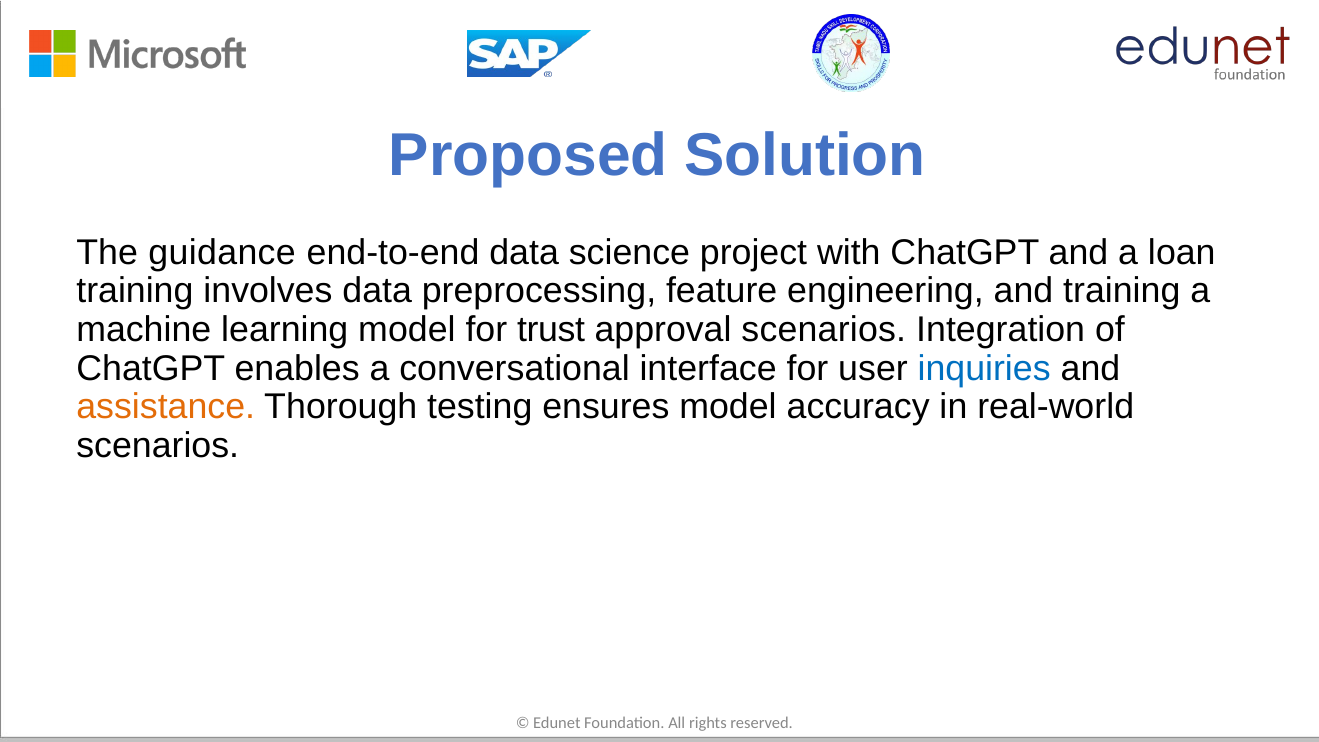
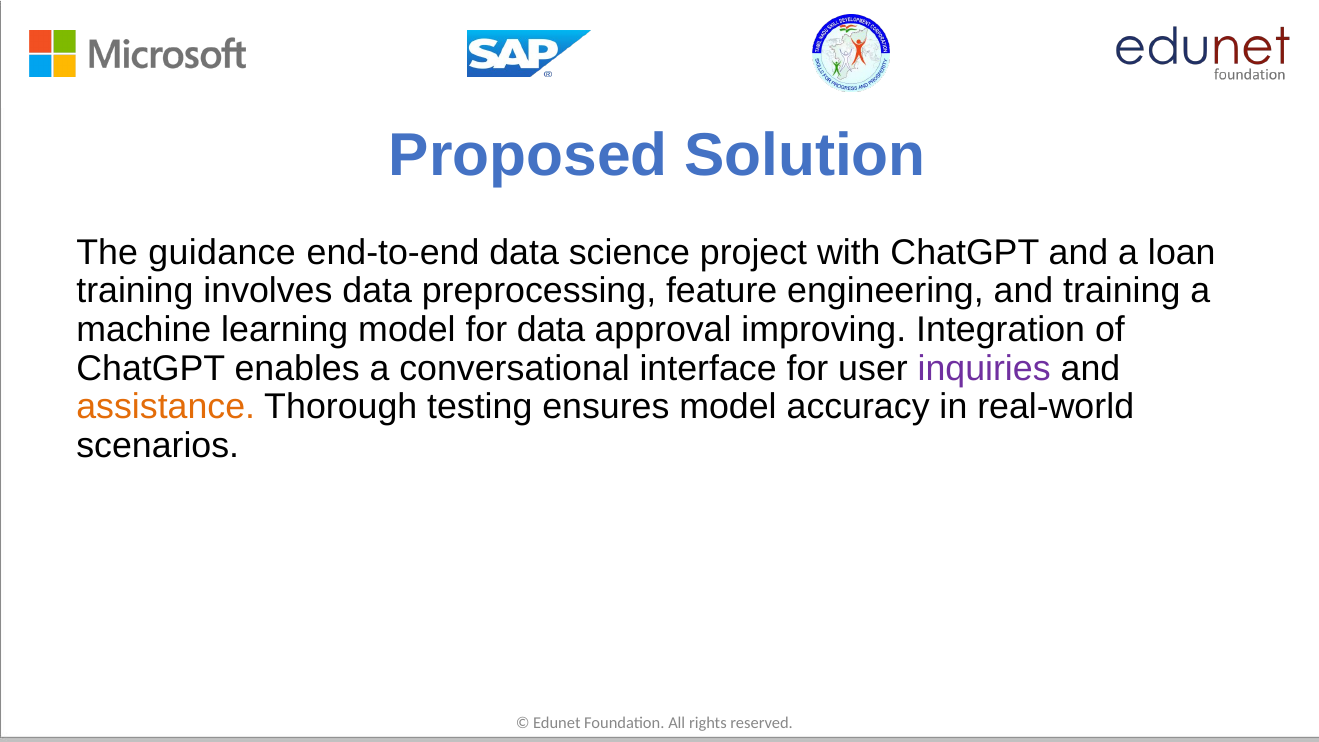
for trust: trust -> data
approval scenarios: scenarios -> improving
inquiries colour: blue -> purple
